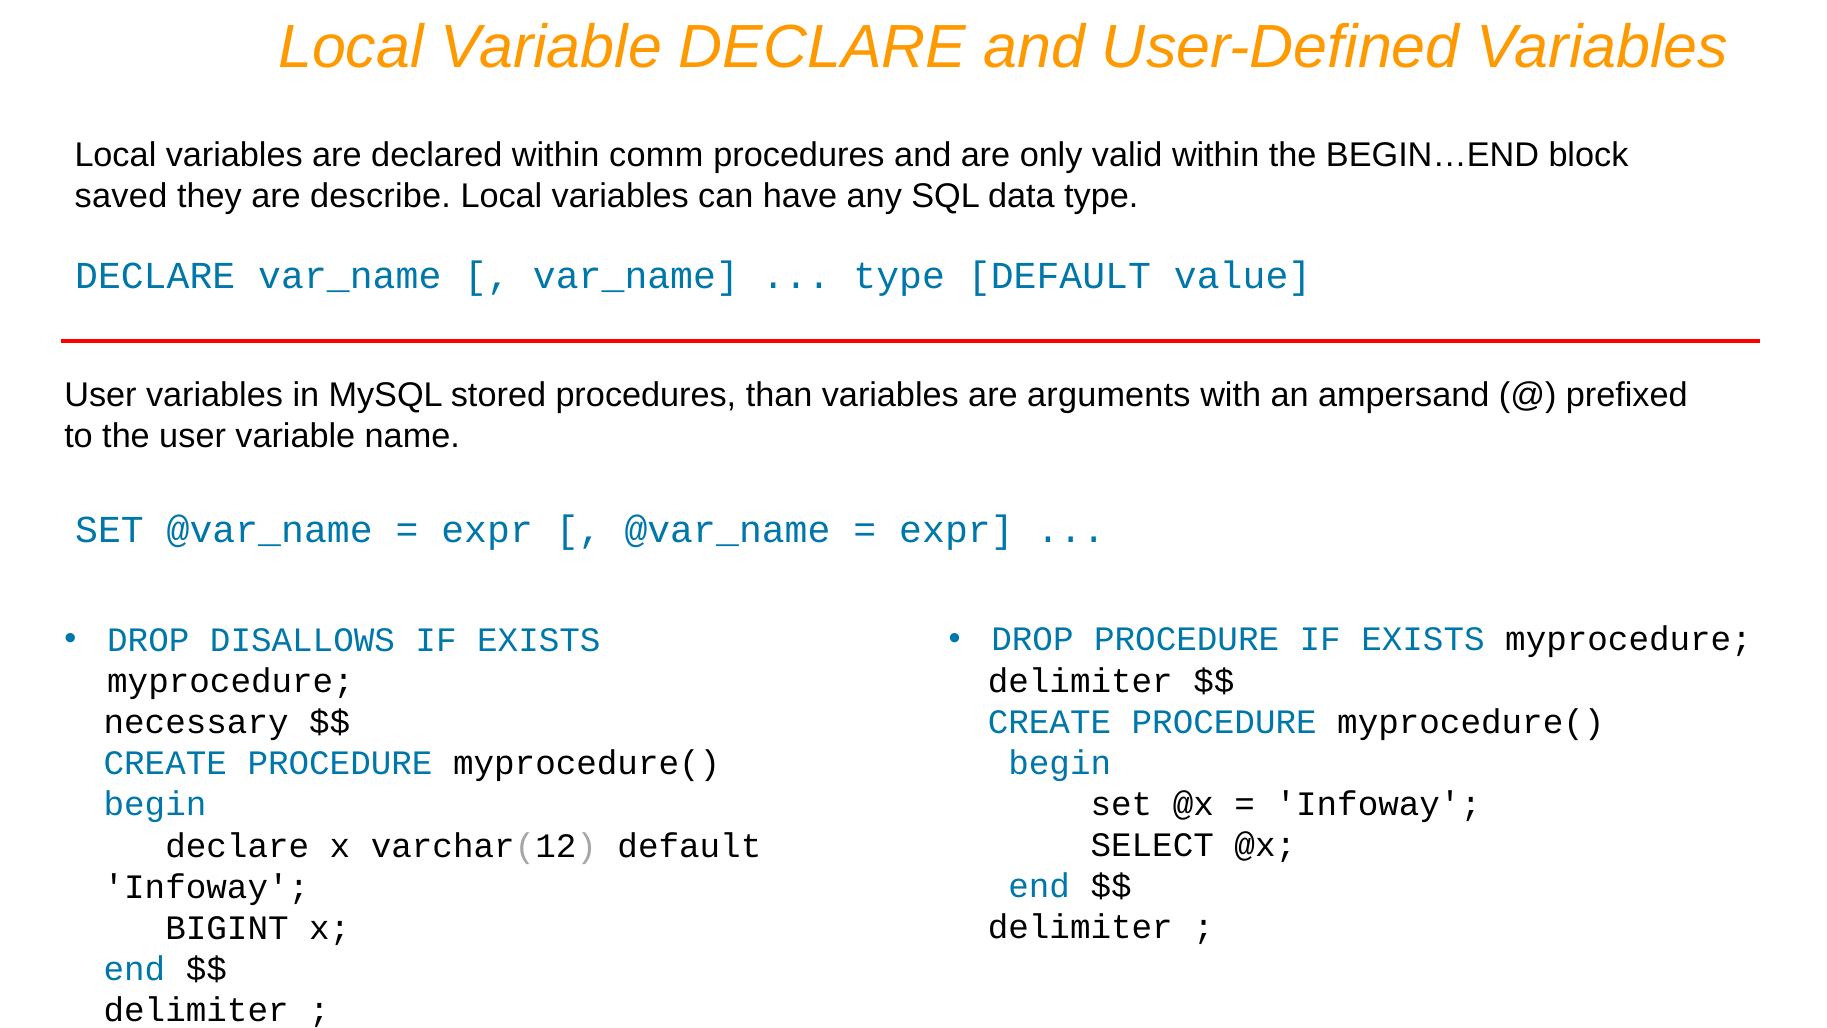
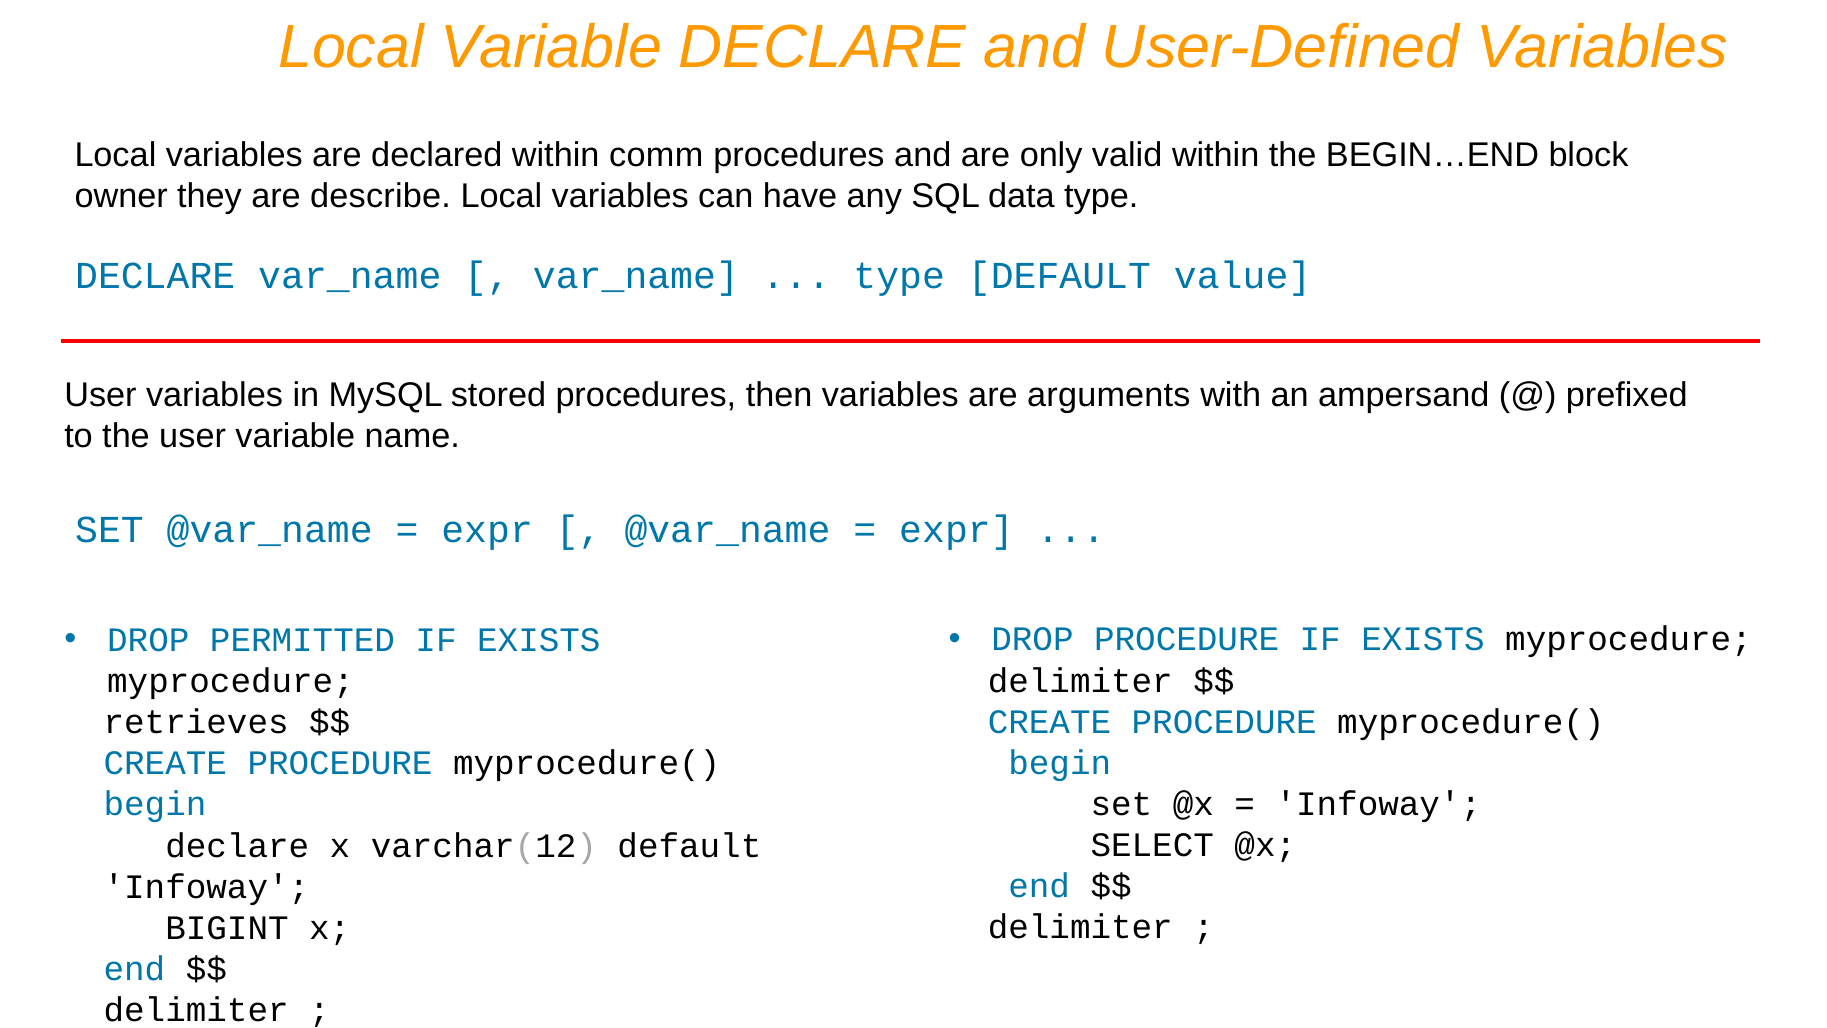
saved: saved -> owner
than: than -> then
DISALLOWS: DISALLOWS -> PERMITTED
necessary: necessary -> retrieves
